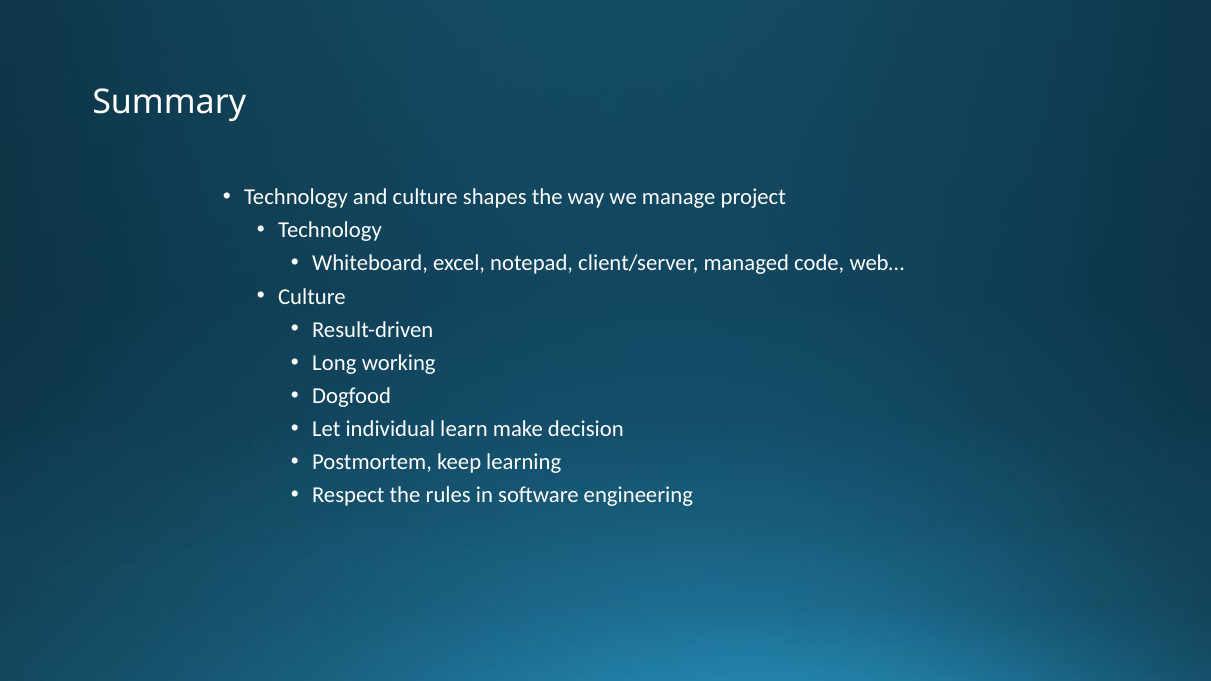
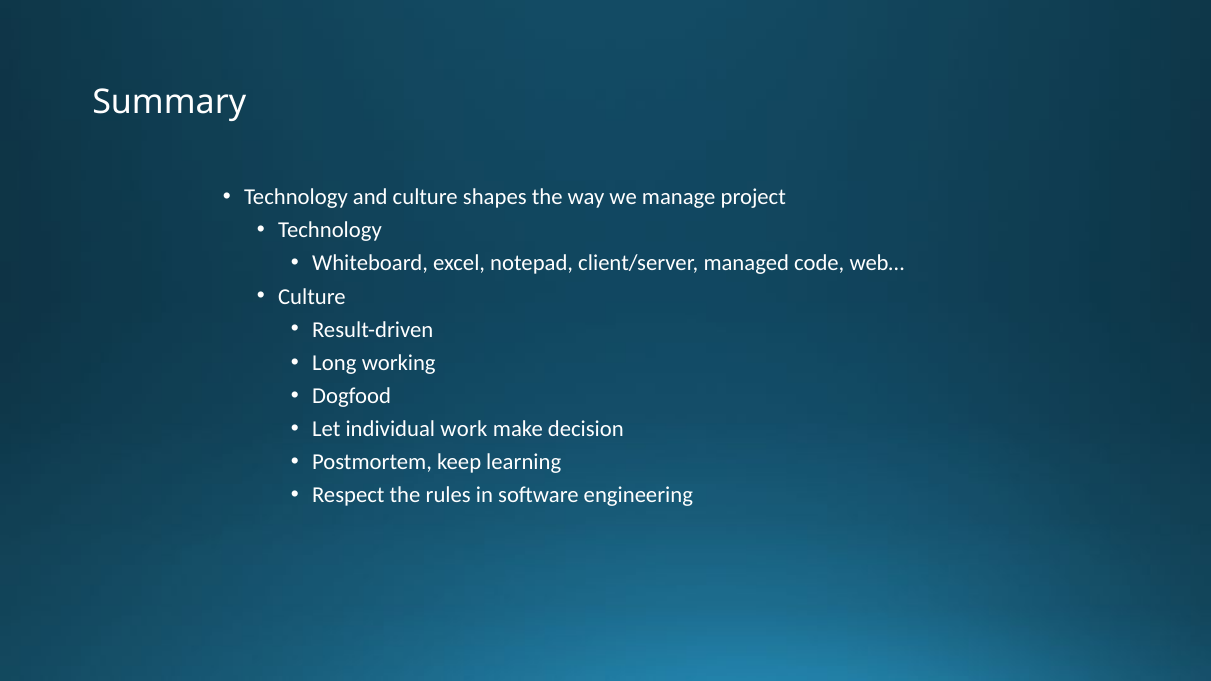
learn: learn -> work
